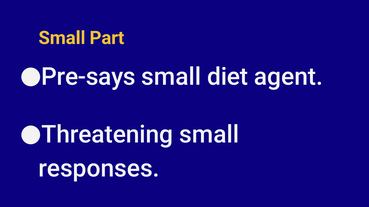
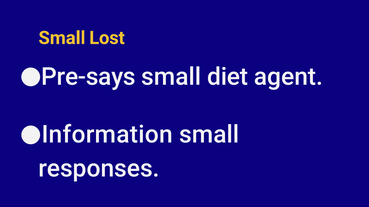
Part: Part -> Lost
Threatening: Threatening -> Information
